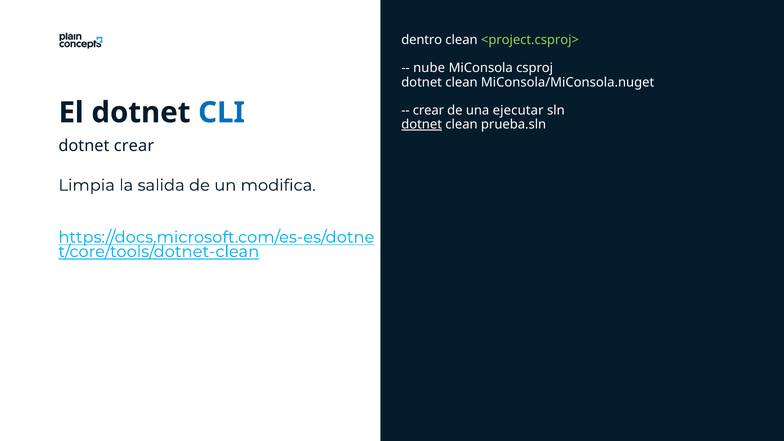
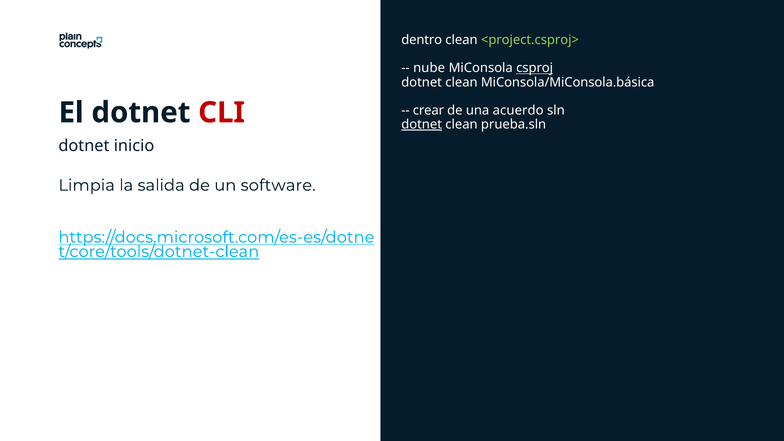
csproj underline: none -> present
MiConsola/MiConsola.nuget: MiConsola/MiConsola.nuget -> MiConsola/MiConsola.básica
ejecutar: ejecutar -> acuerdo
CLI colour: blue -> red
dotnet crear: crear -> inicio
modifica: modifica -> software
